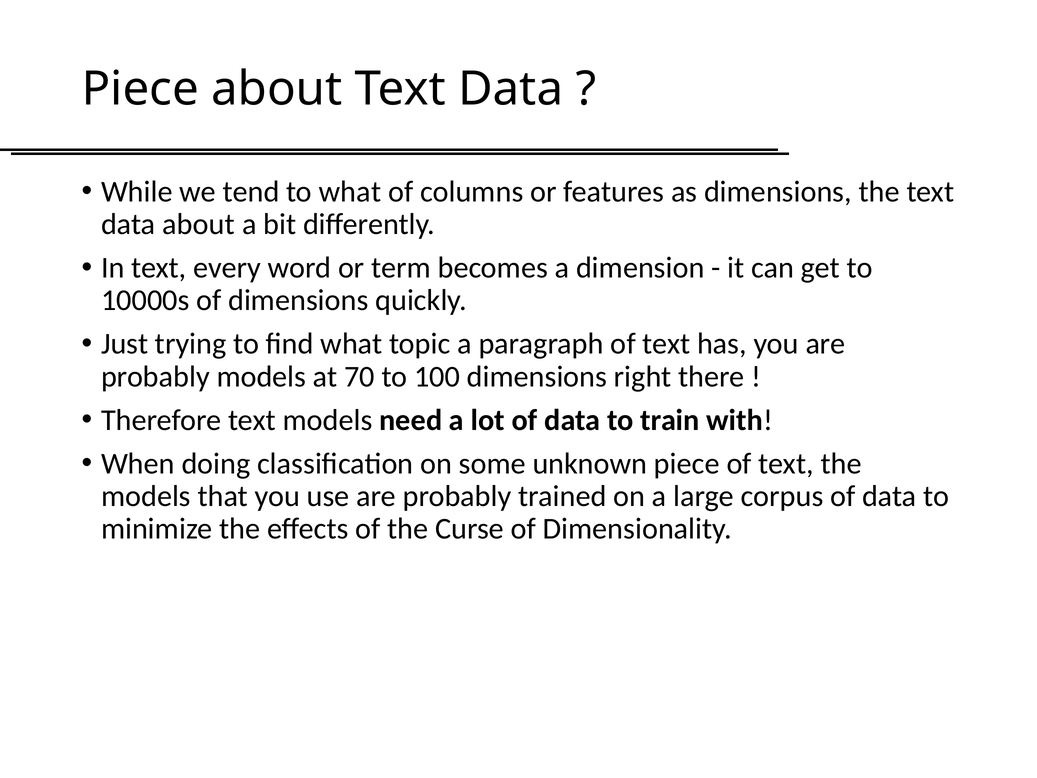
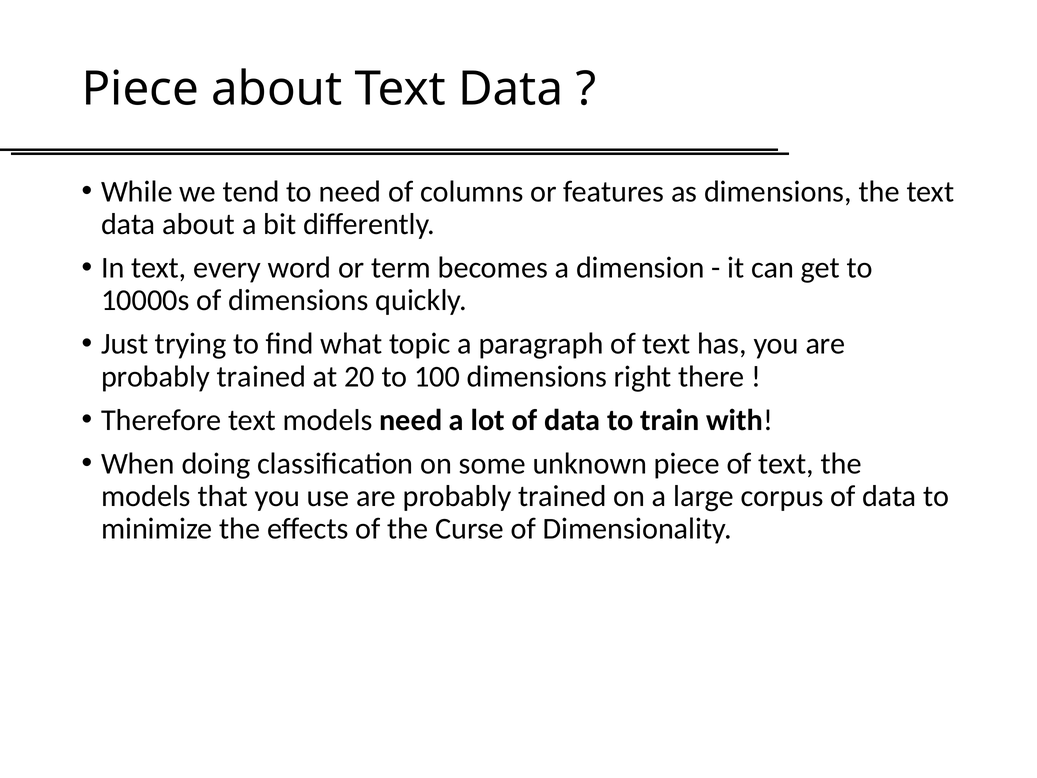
to what: what -> need
models at (261, 377): models -> trained
70: 70 -> 20
